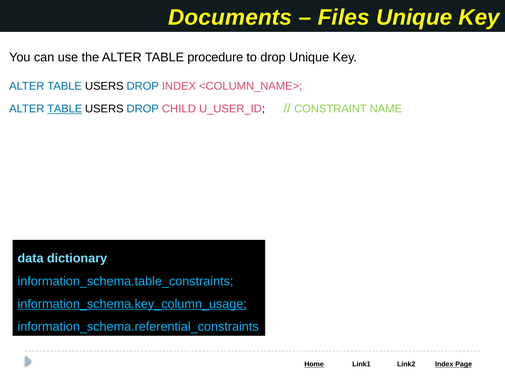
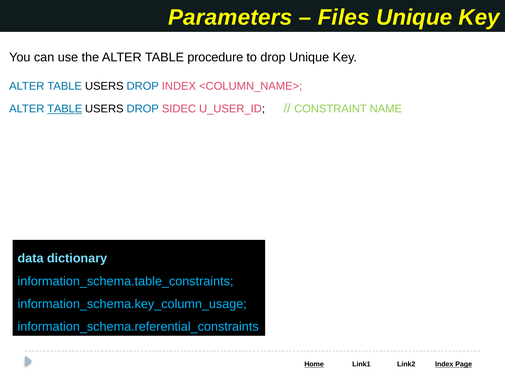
Documents: Documents -> Parameters
CHILD: CHILD -> SIDEC
information_schema.key_column_usage underline: present -> none
